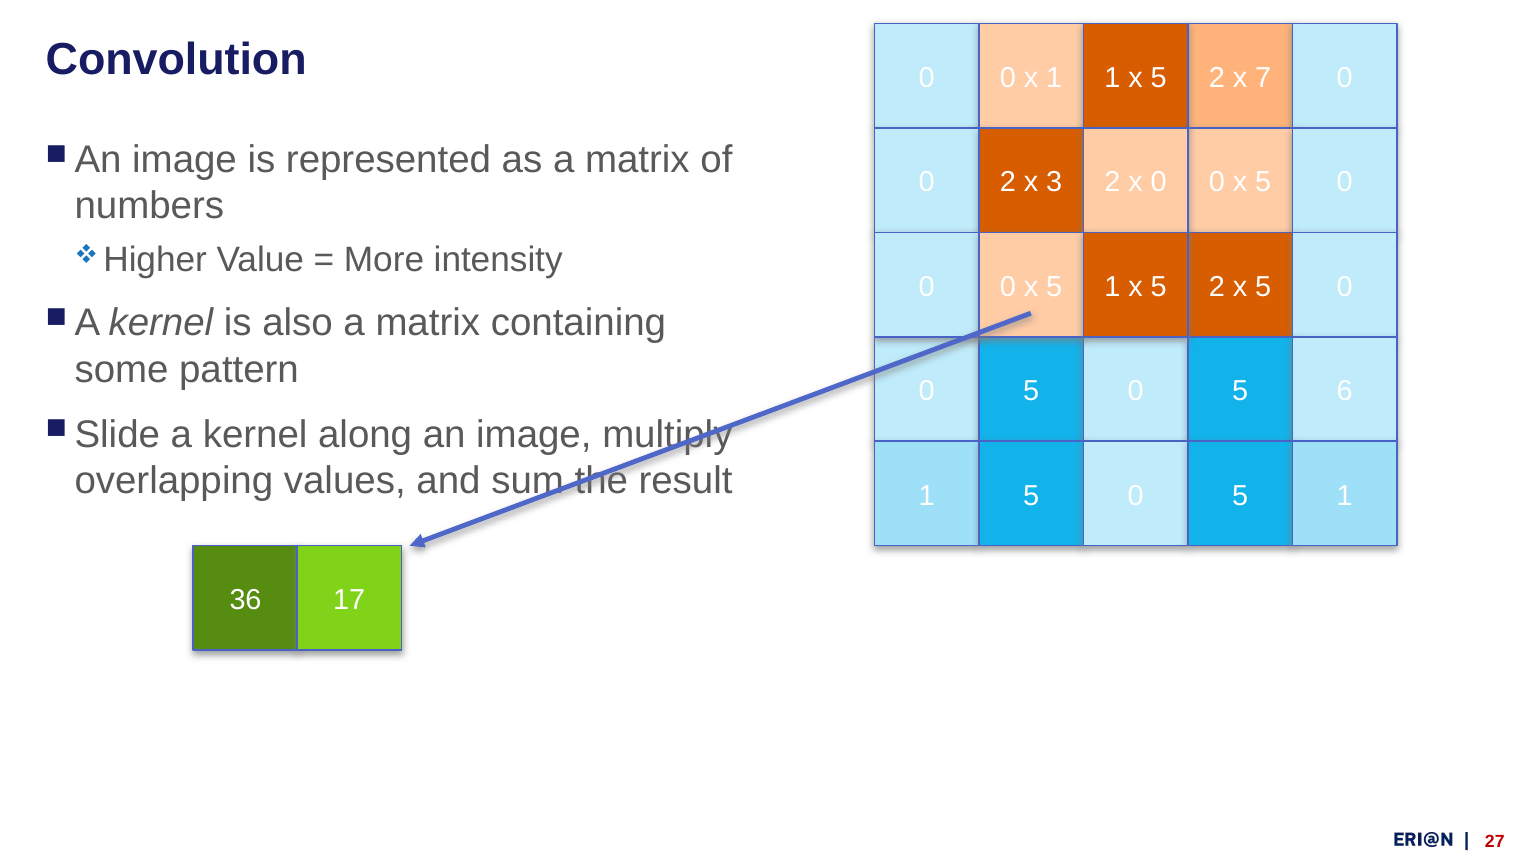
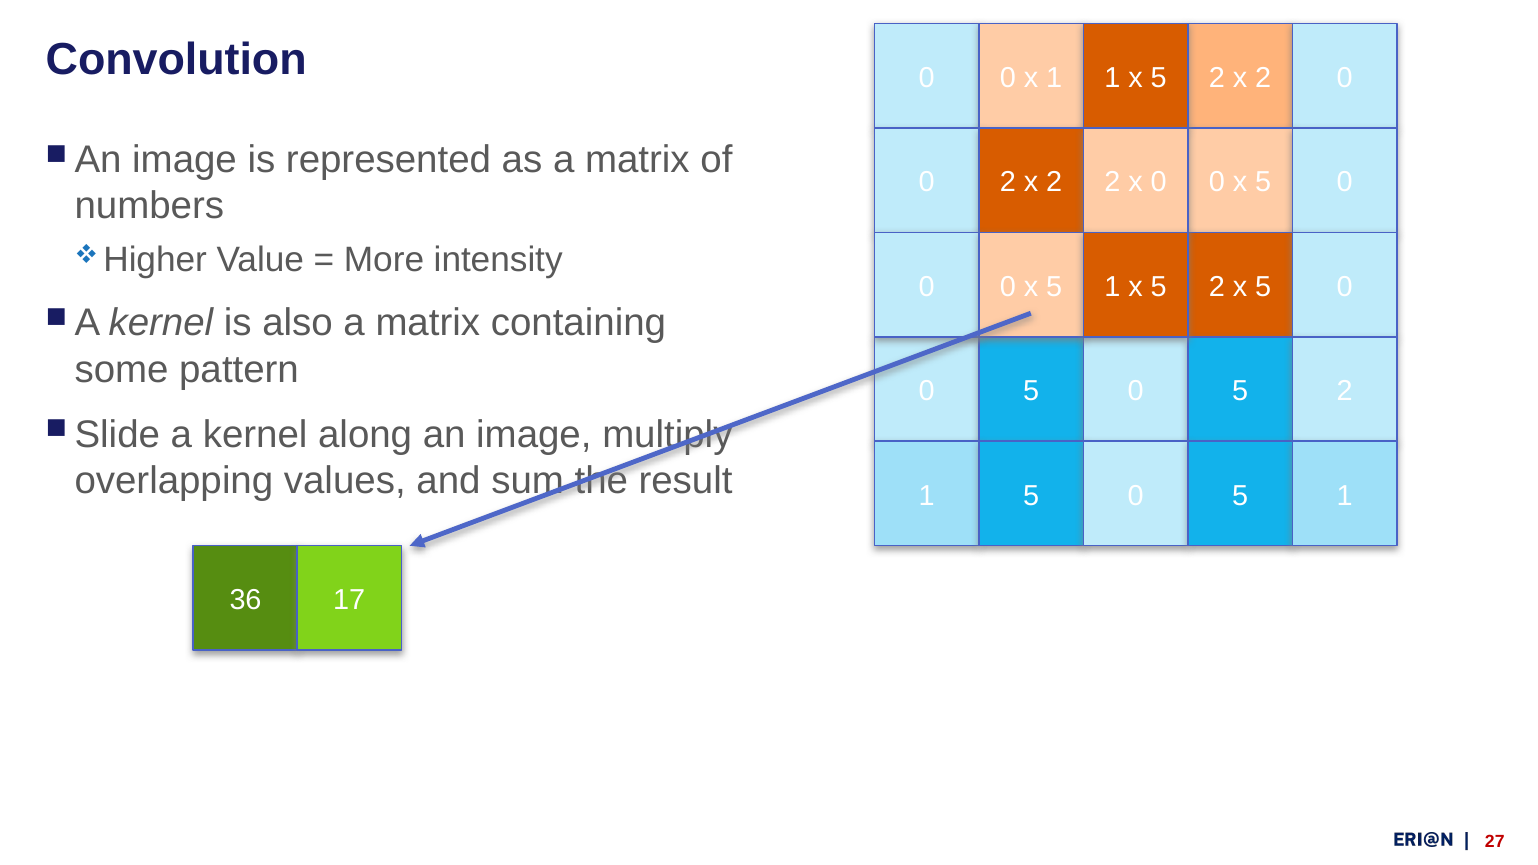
Convolution 2 x 7: 7 -> 2
0 2 x 3: 3 -> 2
5 6: 6 -> 2
